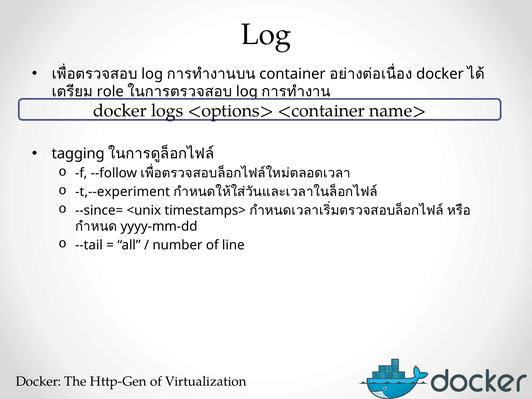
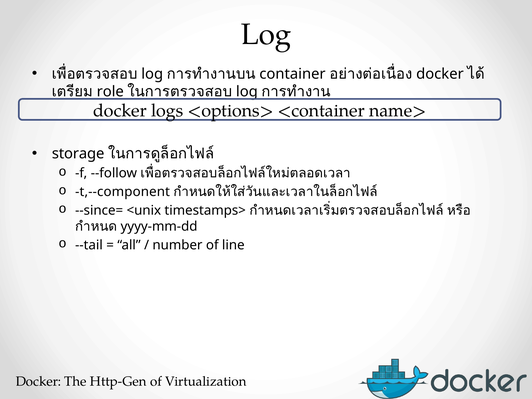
tagging: tagging -> storage
t,--experiment: t,--experiment -> t,--component
